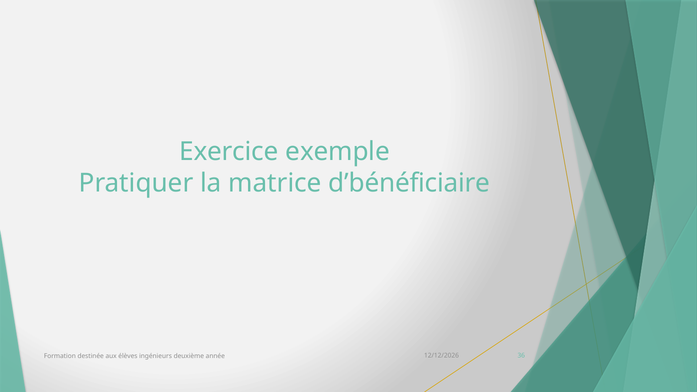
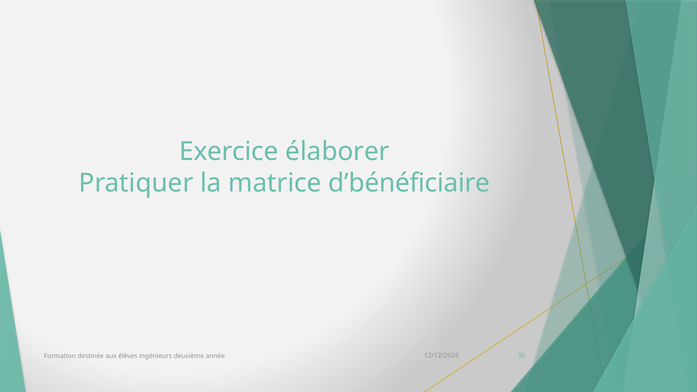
exemple: exemple -> élaborer
